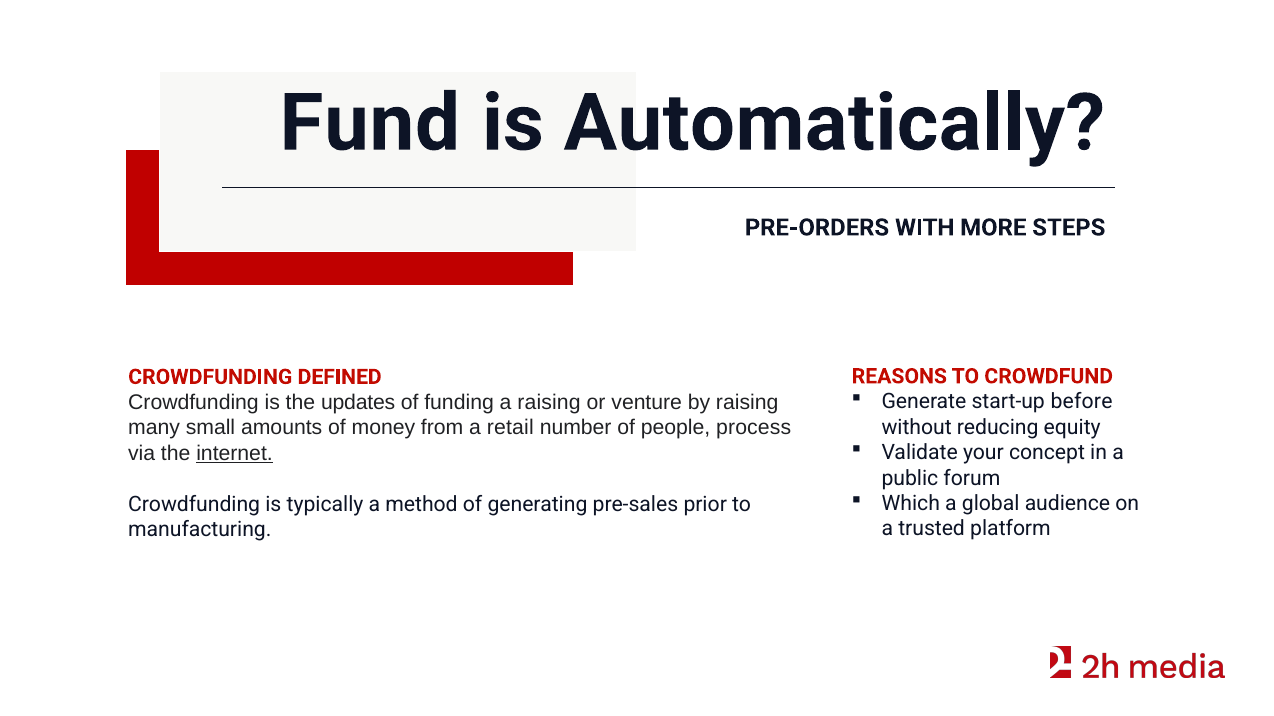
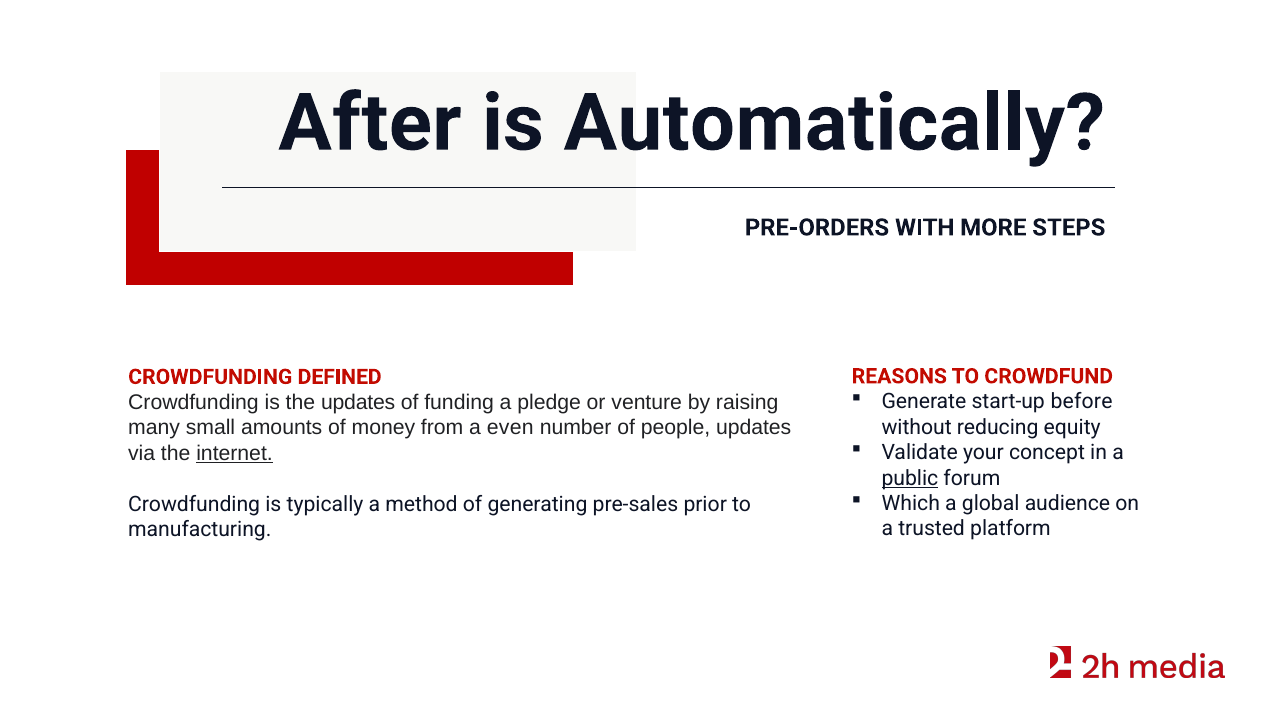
Fund: Fund -> After
a raising: raising -> pledge
retail: retail -> even
people process: process -> updates
public underline: none -> present
